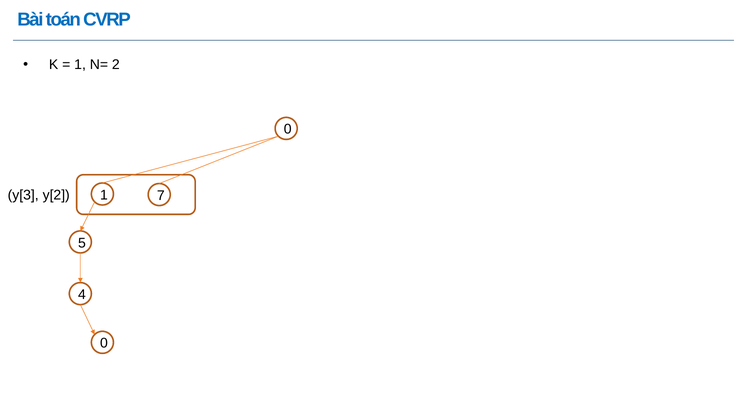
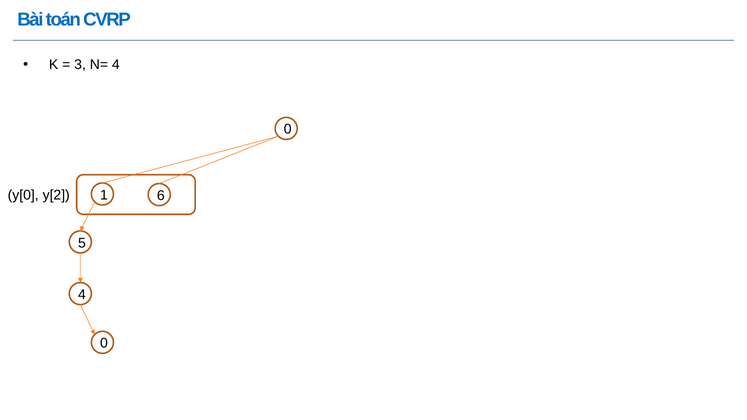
1 at (80, 65): 1 -> 3
N= 2: 2 -> 4
y[3: y[3 -> y[0
7: 7 -> 6
